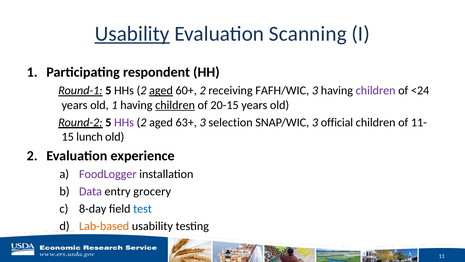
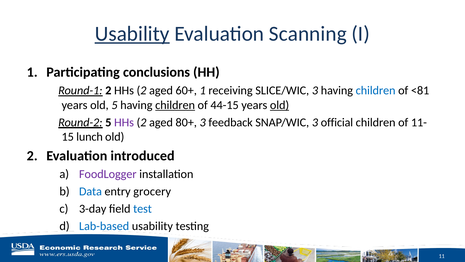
respondent: respondent -> conclusions
Round-1 5: 5 -> 2
aged at (161, 90) underline: present -> none
60+ 2: 2 -> 1
FAFH/WIC: FAFH/WIC -> SLICE/WIC
children at (376, 90) colour: purple -> blue
<24: <24 -> <81
old 1: 1 -> 5
20-15: 20-15 -> 44-15
old at (280, 105) underline: none -> present
63+: 63+ -> 80+
selection: selection -> feedback
experience: experience -> introduced
Data colour: purple -> blue
8-day: 8-day -> 3-day
Lab-based colour: orange -> blue
